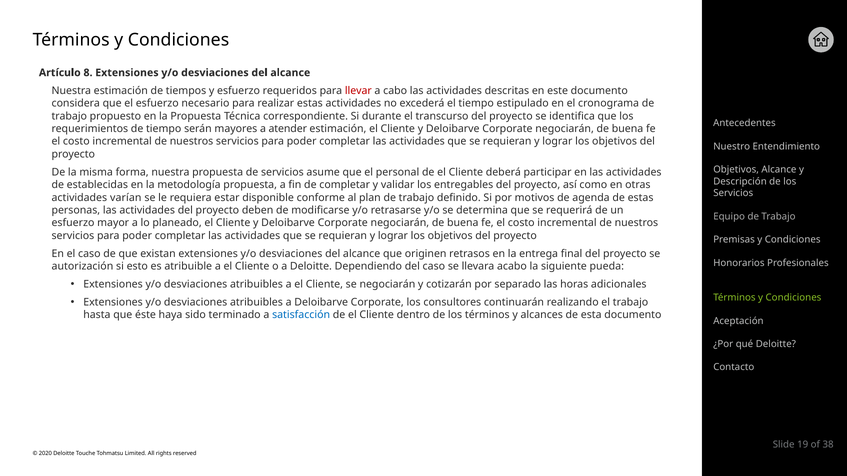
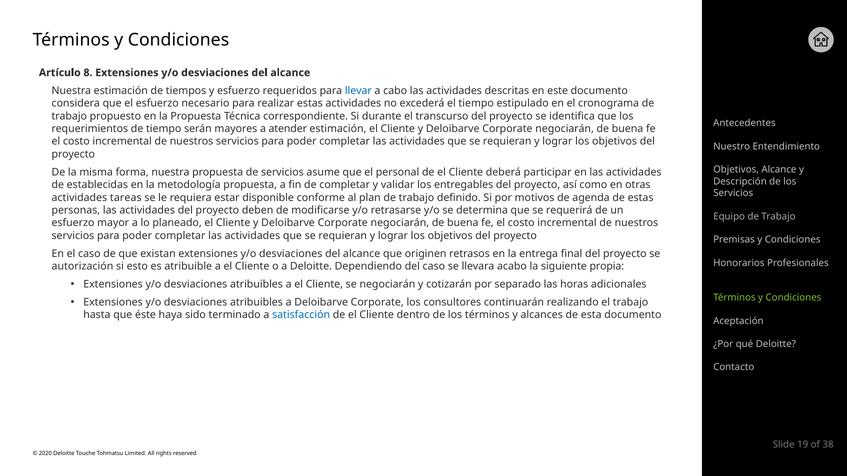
llevar colour: red -> blue
varían: varían -> tareas
pueda: pueda -> propia
